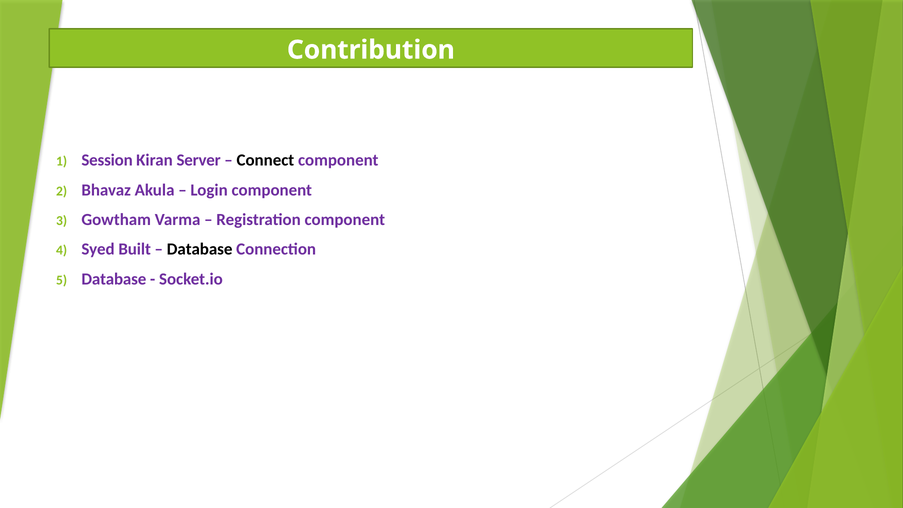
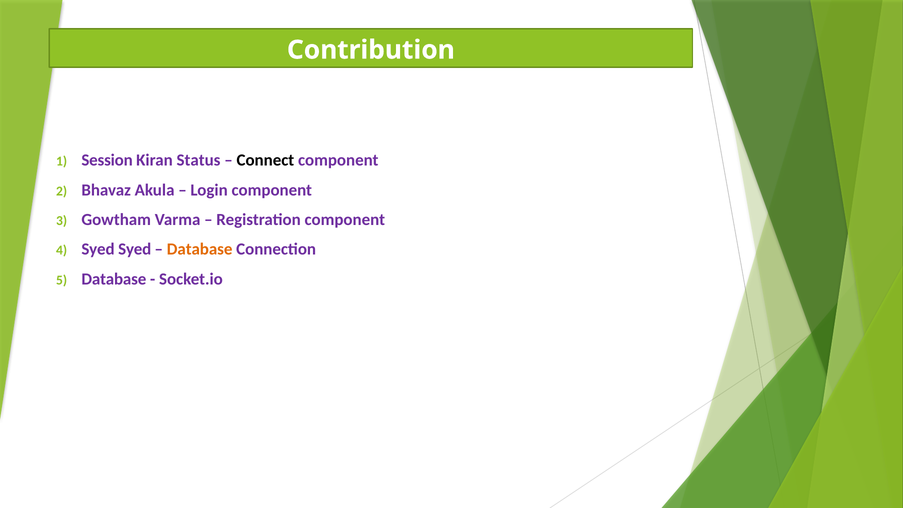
Server: Server -> Status
Syed Built: Built -> Syed
Database at (200, 249) colour: black -> orange
